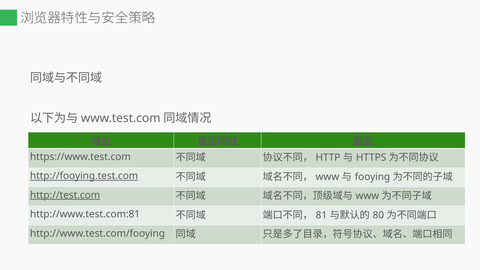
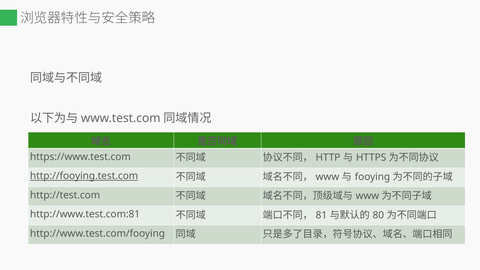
http://test.com underline: present -> none
